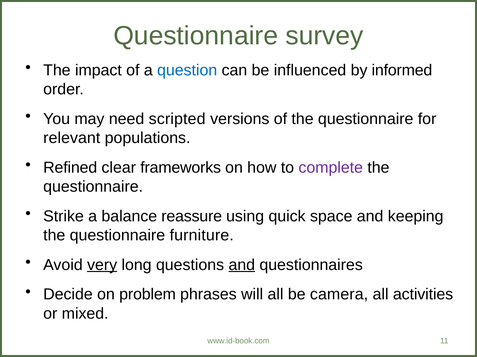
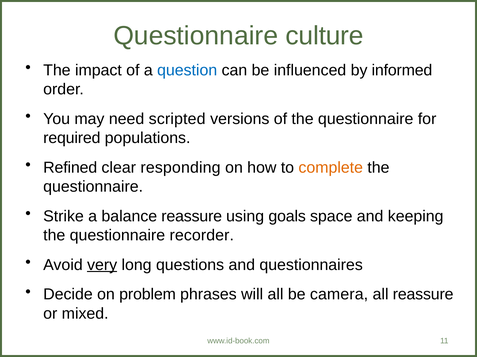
survey: survey -> culture
relevant: relevant -> required
frameworks: frameworks -> responding
complete colour: purple -> orange
quick: quick -> goals
furniture: furniture -> recorder
and at (242, 265) underline: present -> none
all activities: activities -> reassure
